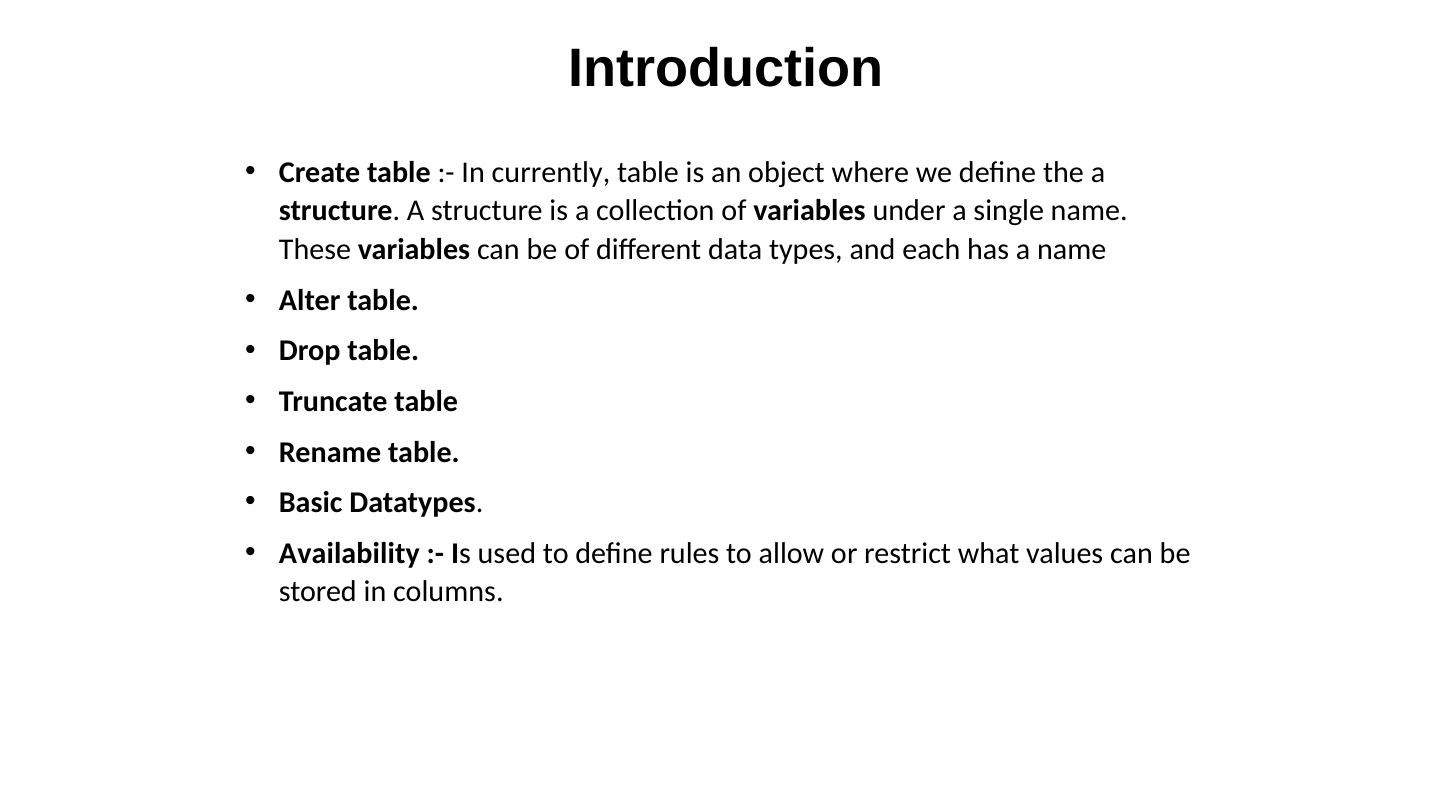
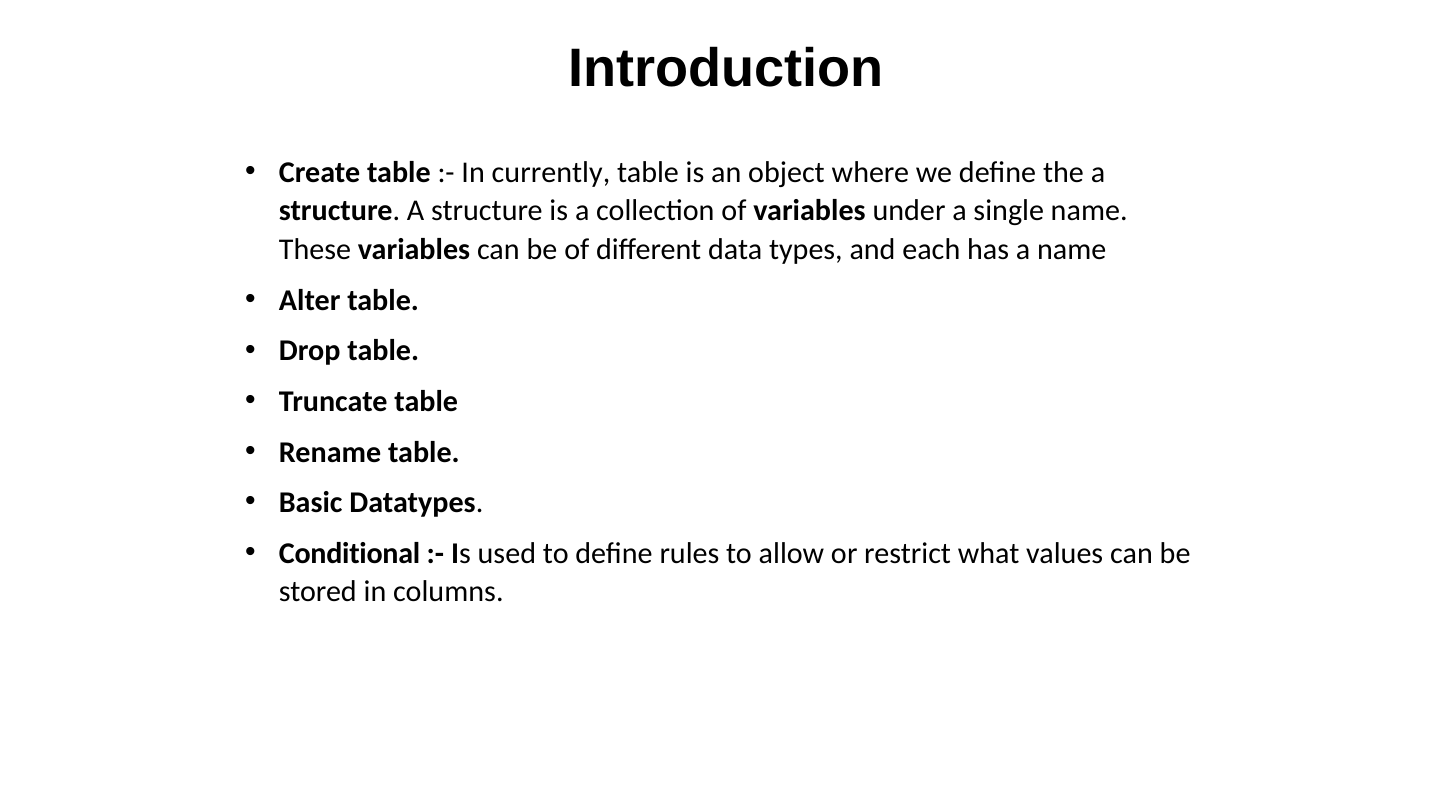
Availability: Availability -> Conditional
